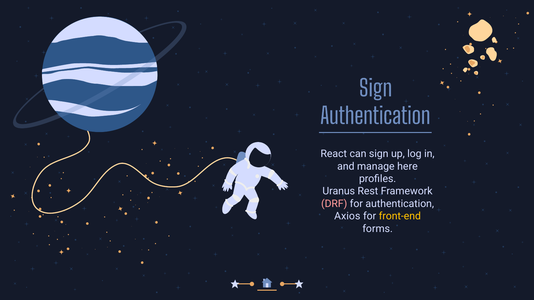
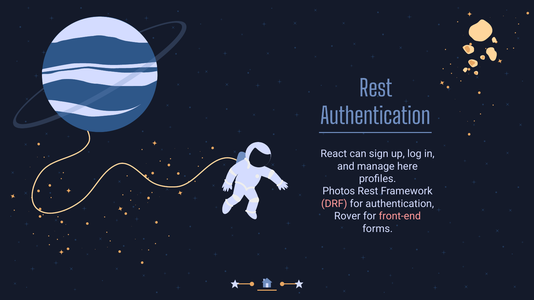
Sign at (376, 89): Sign -> Rest
Uranus: Uranus -> Photos
Axios: Axios -> Rover
front-end colour: yellow -> pink
